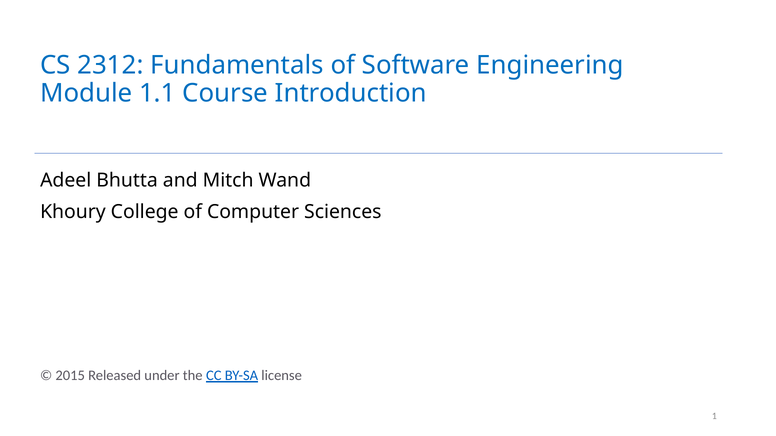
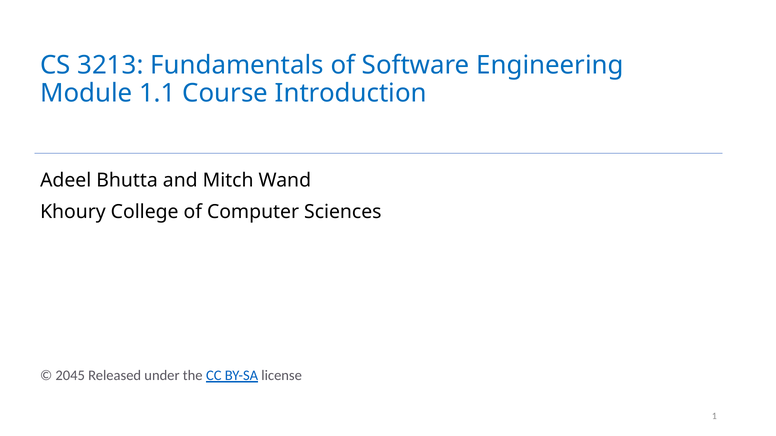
2312: 2312 -> 3213
2015: 2015 -> 2045
